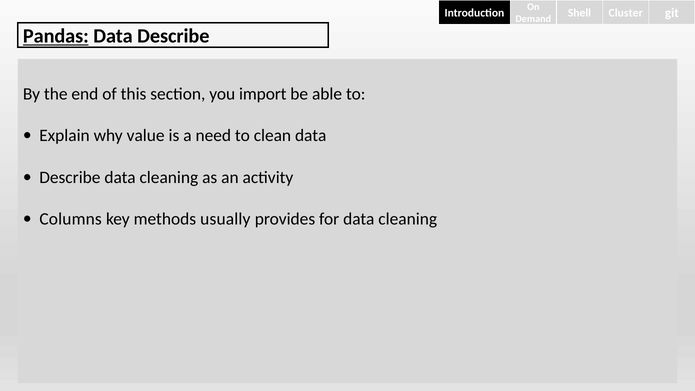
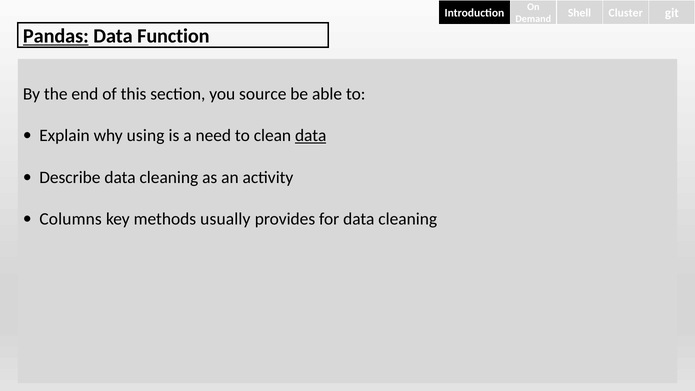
Data Describe: Describe -> Function
import: import -> source
value: value -> using
data at (311, 136) underline: none -> present
